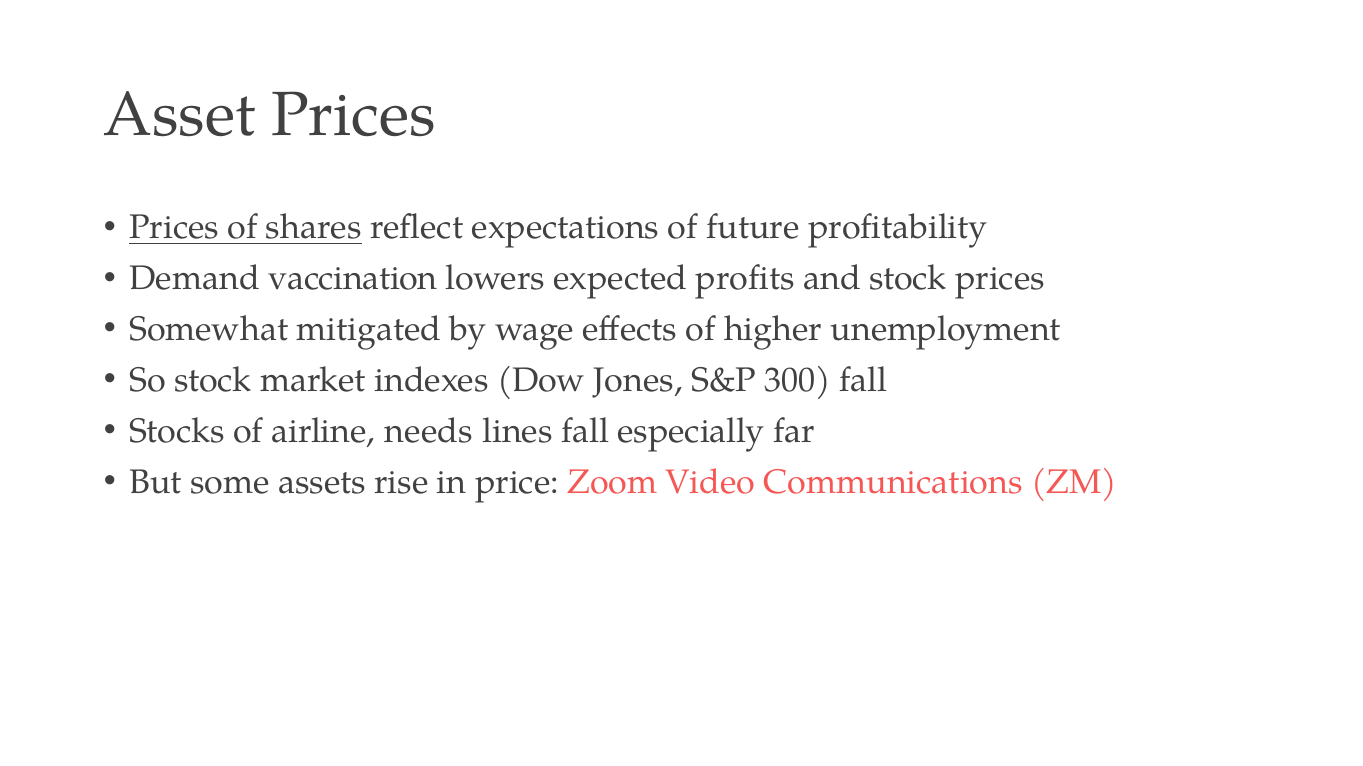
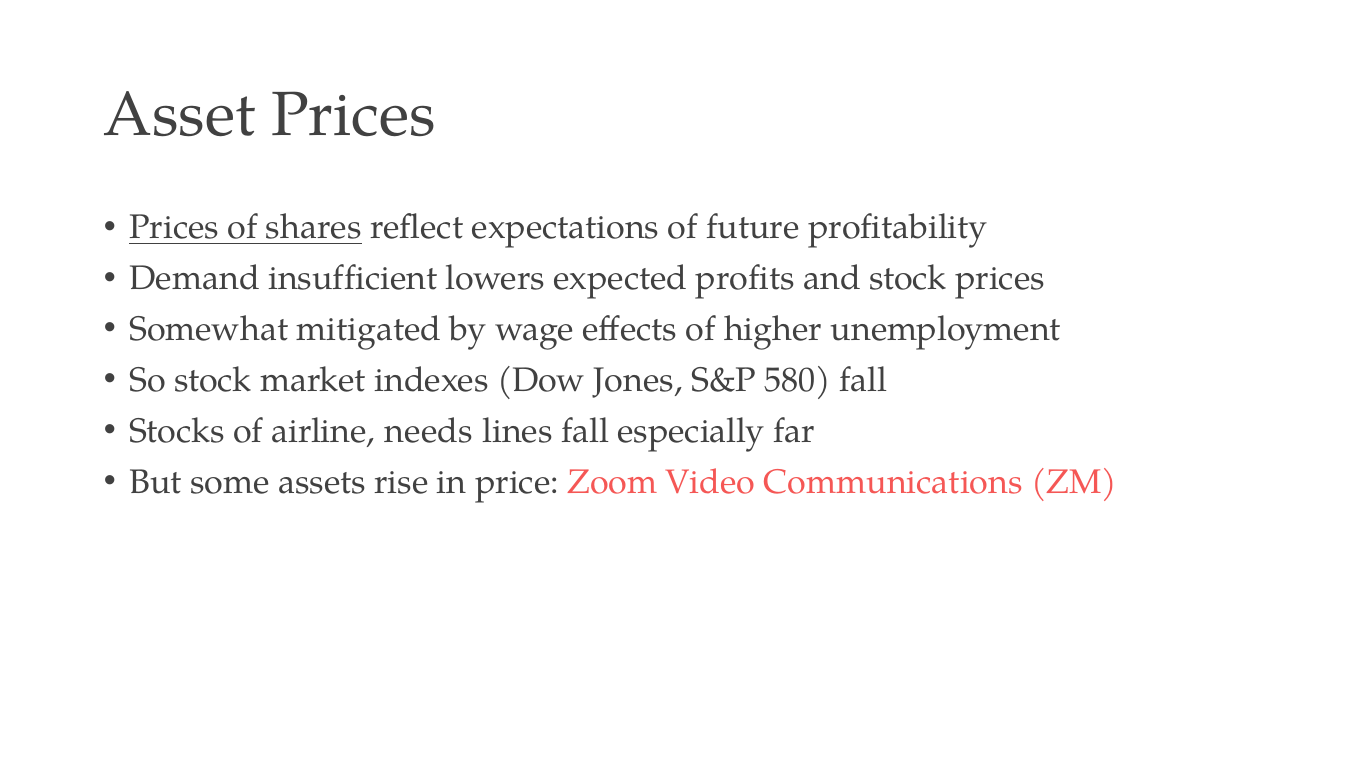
vaccination: vaccination -> insufficient
300: 300 -> 580
